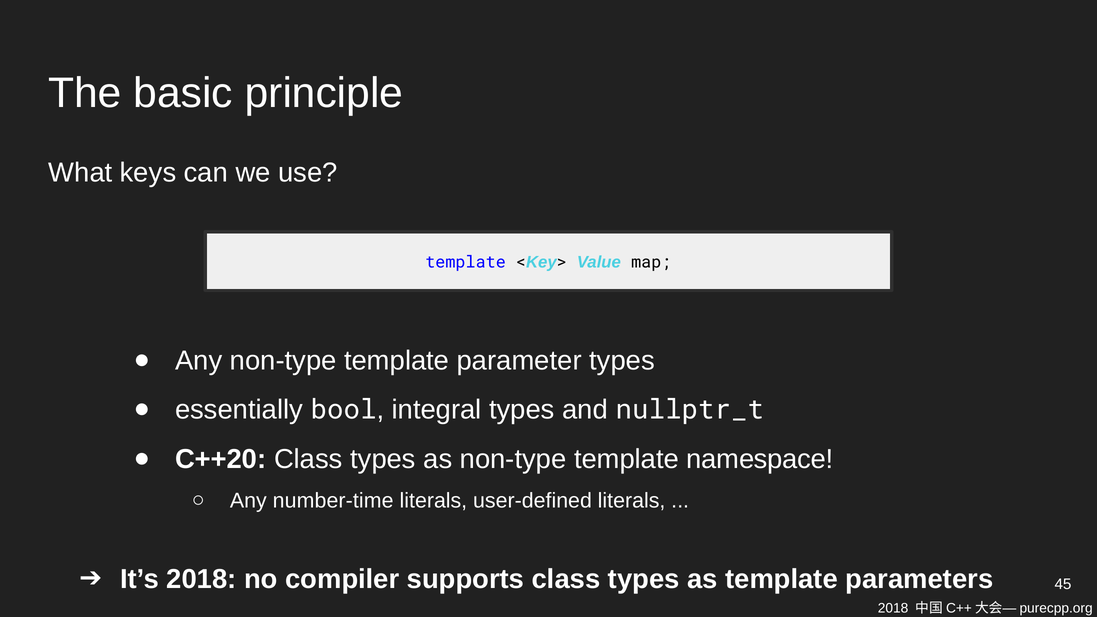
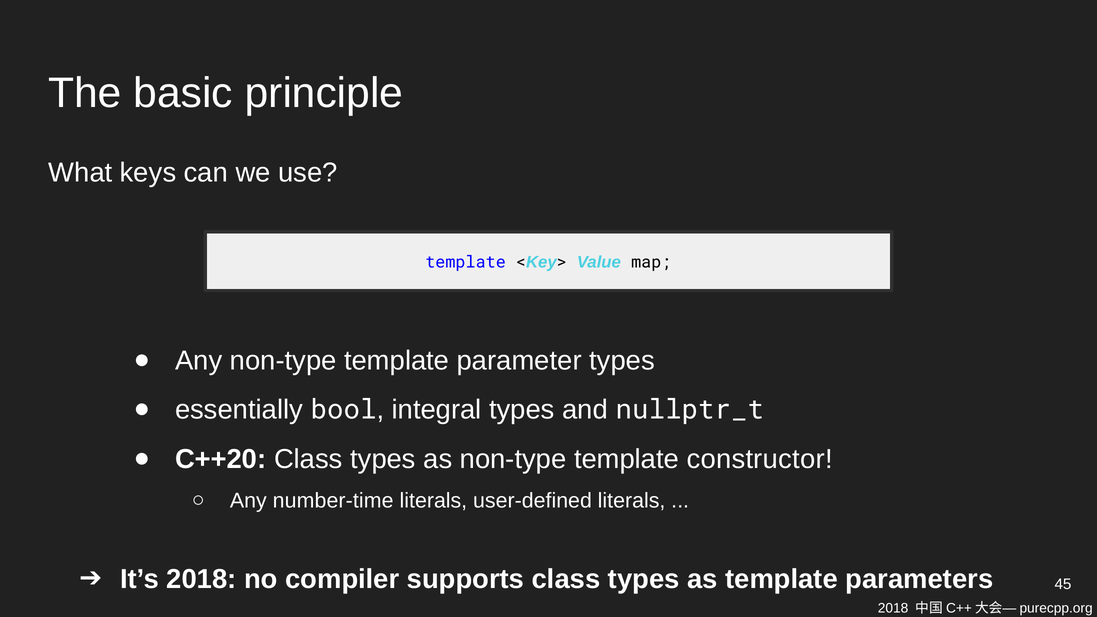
namespace: namespace -> constructor
